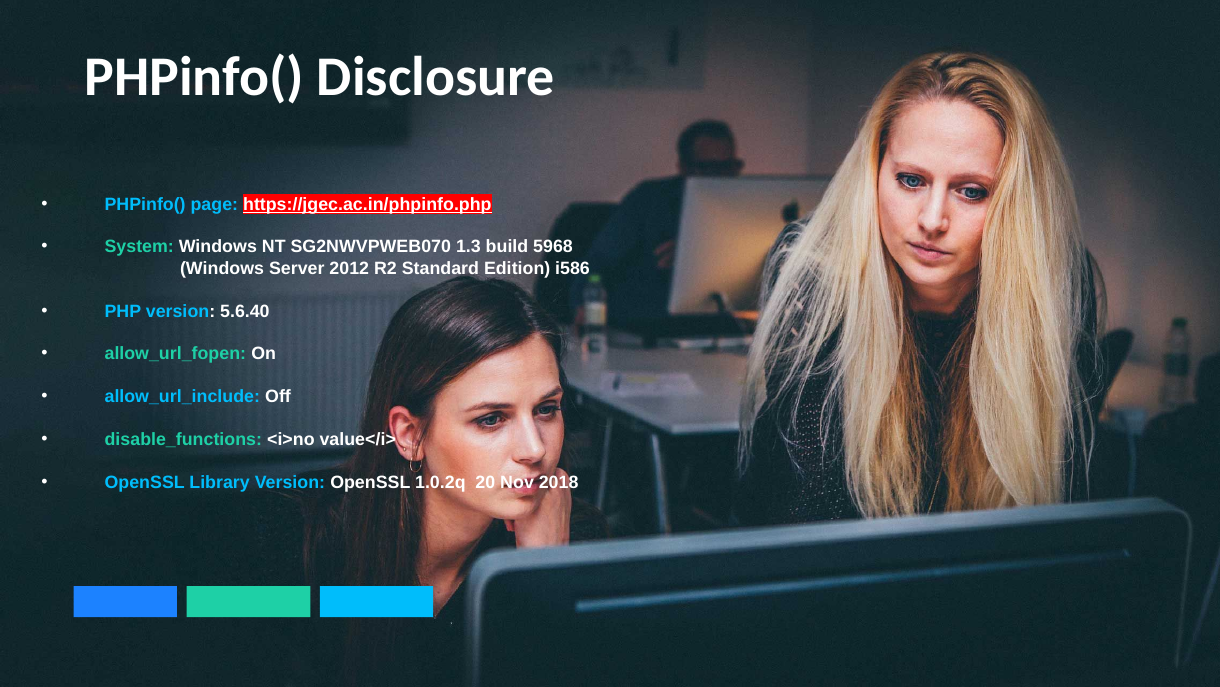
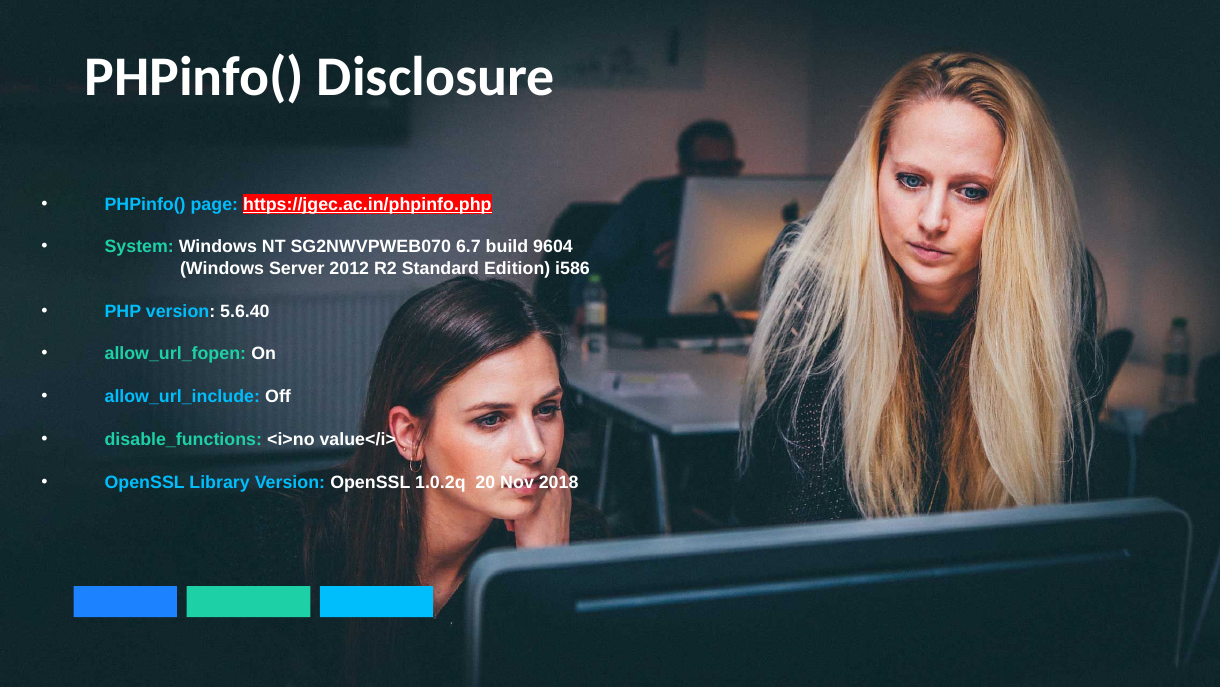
1.3: 1.3 -> 6.7
5968: 5968 -> 9604
